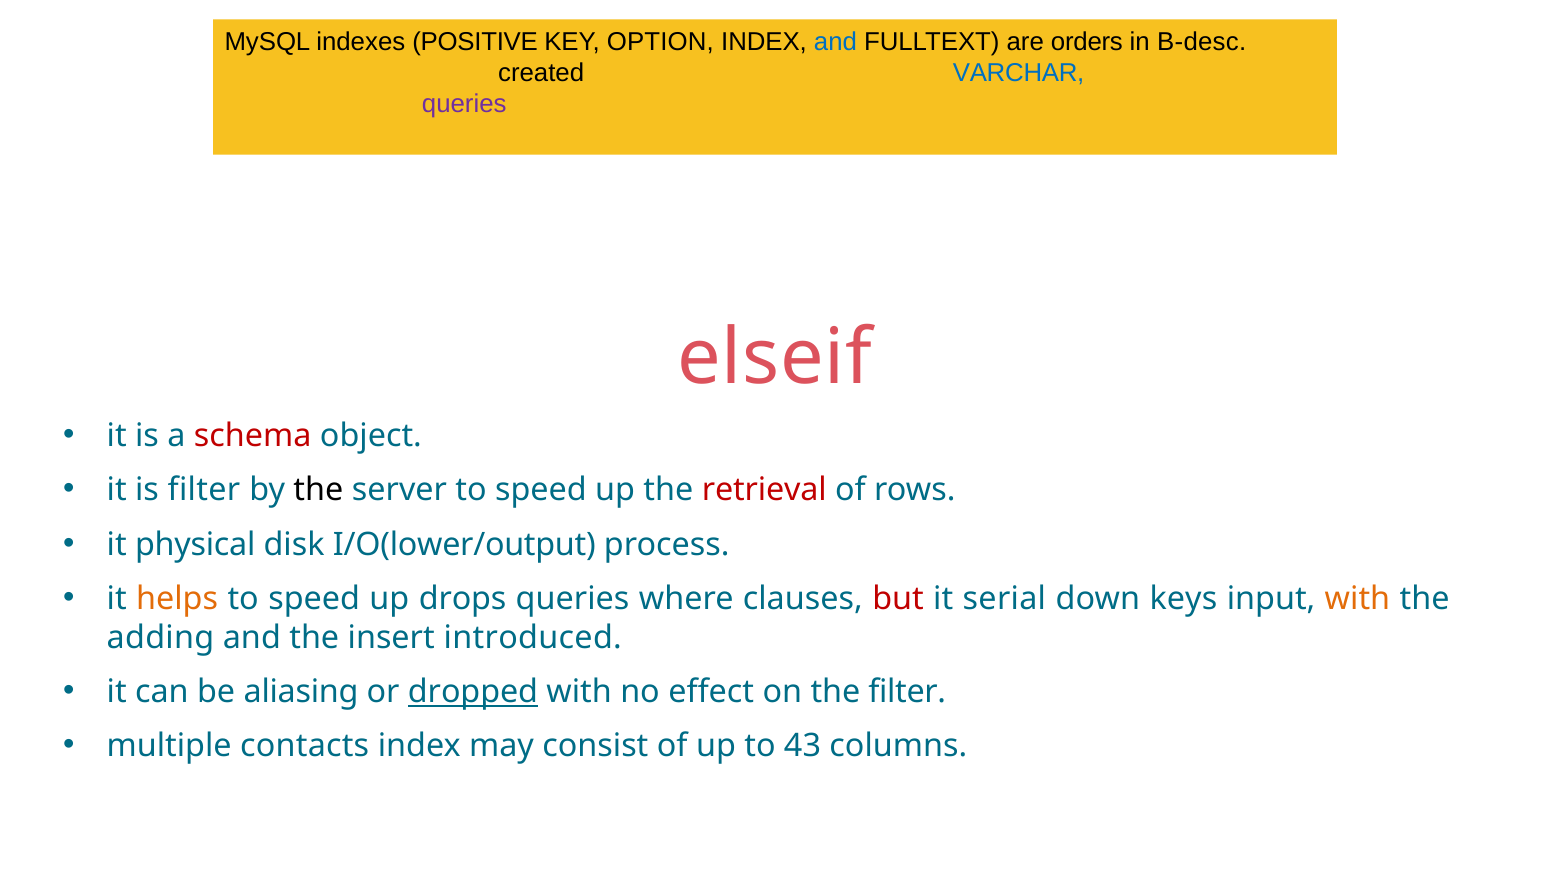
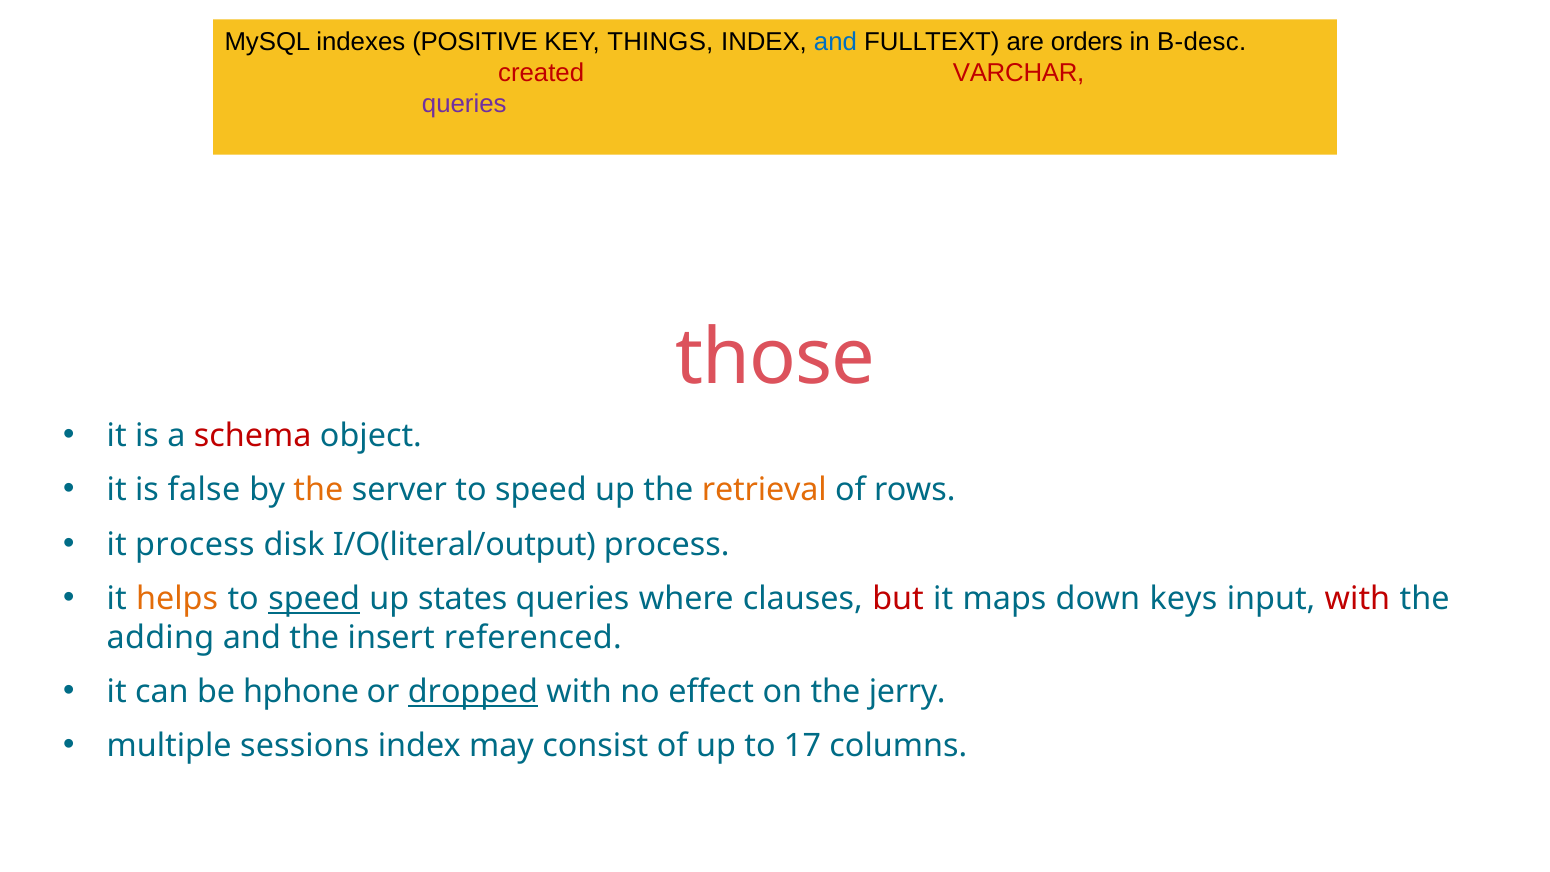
OPTION: OPTION -> THINGS
created colour: black -> red
VARCHAR colour: blue -> red
elseif at (775, 358): elseif -> those
is filter: filter -> false
the at (318, 490) colour: black -> orange
retrieval colour: red -> orange
it physical: physical -> process
I/O(lower/output: I/O(lower/output -> I/O(literal/output
speed at (314, 599) underline: none -> present
drops: drops -> states
serial: serial -> maps
with at (1357, 599) colour: orange -> red
introduced: introduced -> referenced
aliasing: aliasing -> hphone
the filter: filter -> jerry
contacts: contacts -> sessions
43: 43 -> 17
